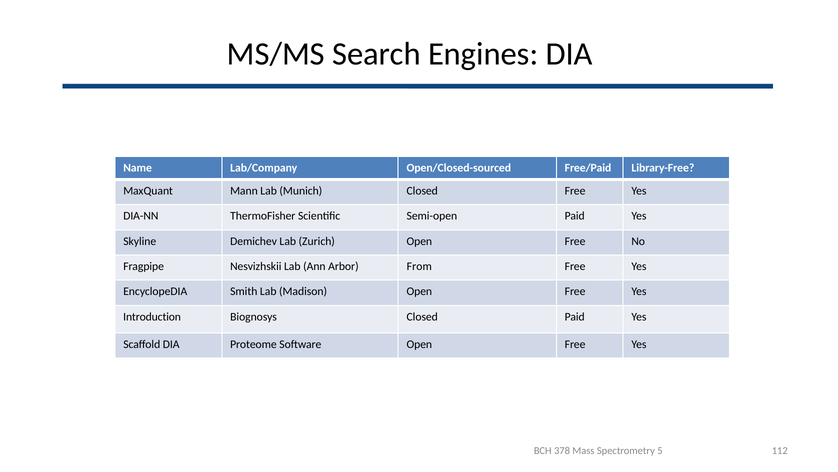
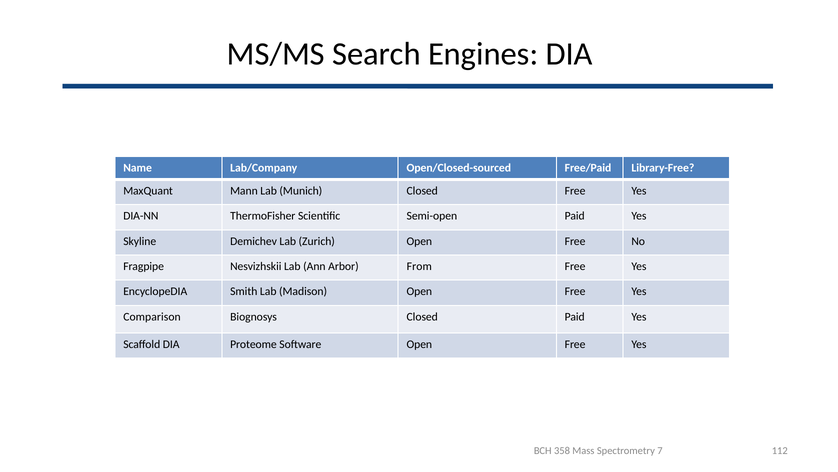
Introduction: Introduction -> Comparison
378: 378 -> 358
5: 5 -> 7
